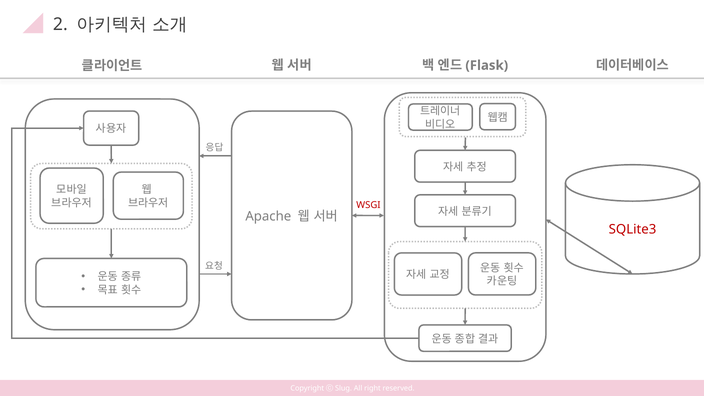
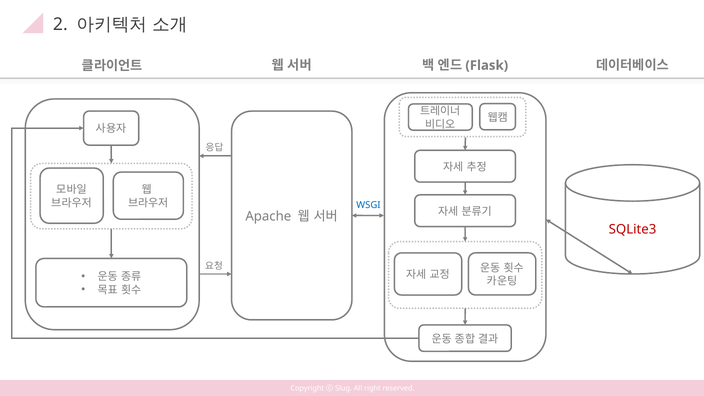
WSGI colour: red -> blue
